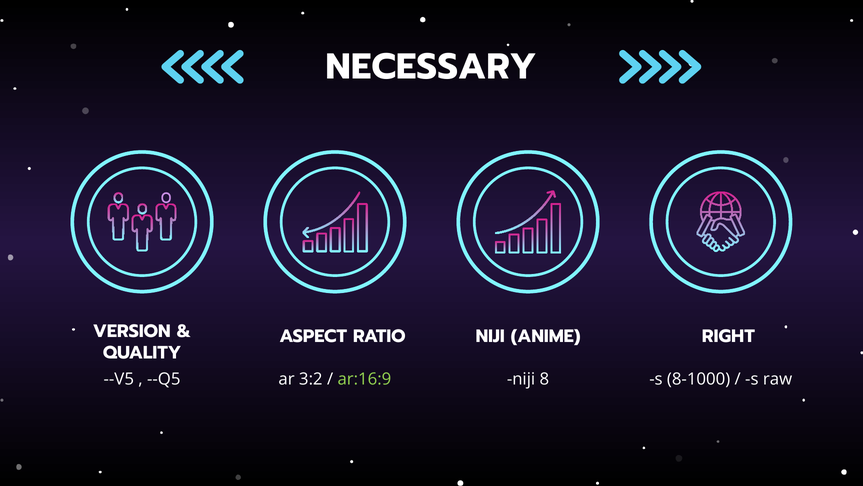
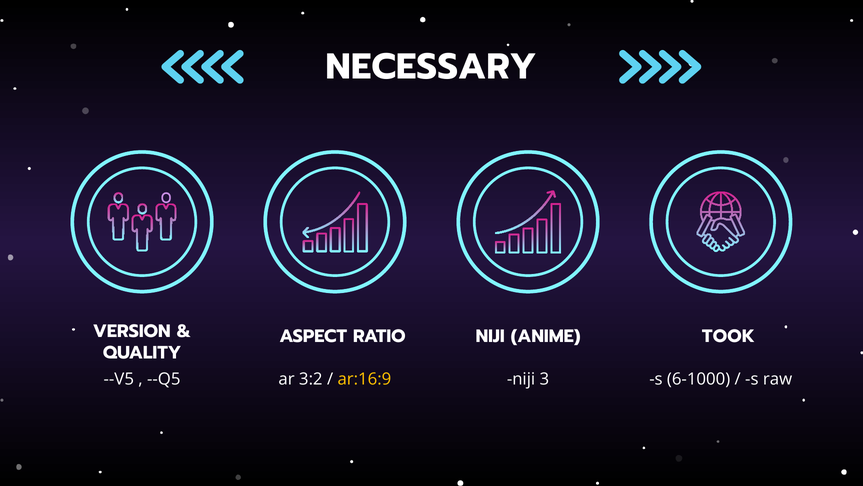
RIGHT: RIGHT -> TOOK
ar:16:9 colour: light green -> yellow
8: 8 -> 3
8-1000: 8-1000 -> 6-1000
